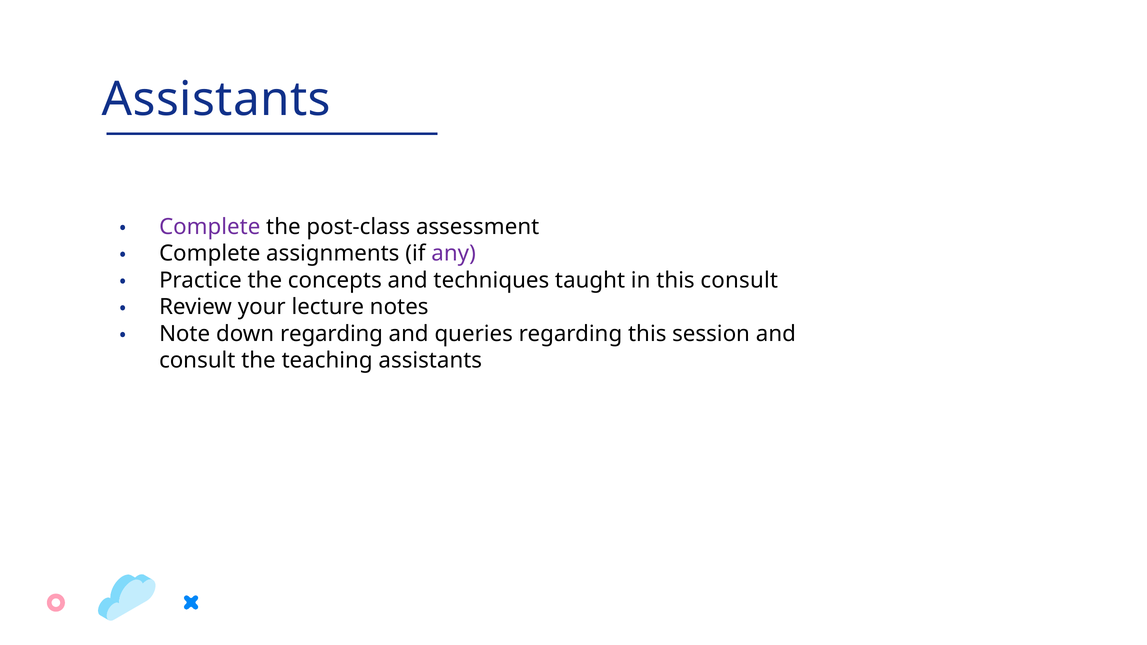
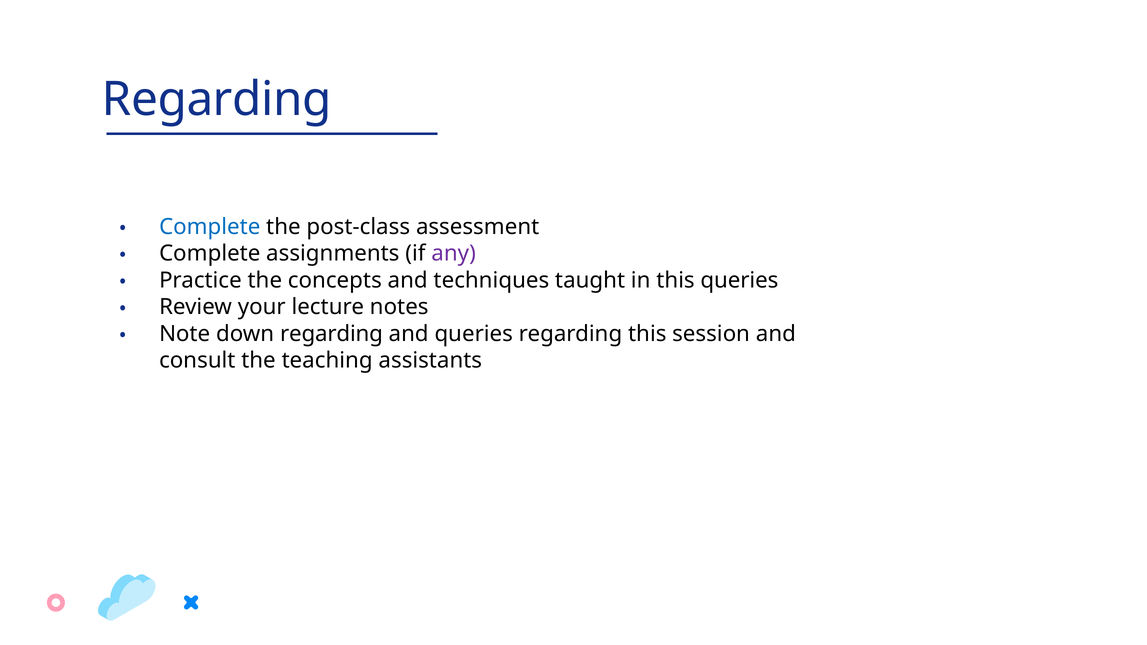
Assistants at (216, 99): Assistants -> Regarding
Complete at (210, 227) colour: purple -> blue
this consult: consult -> queries
